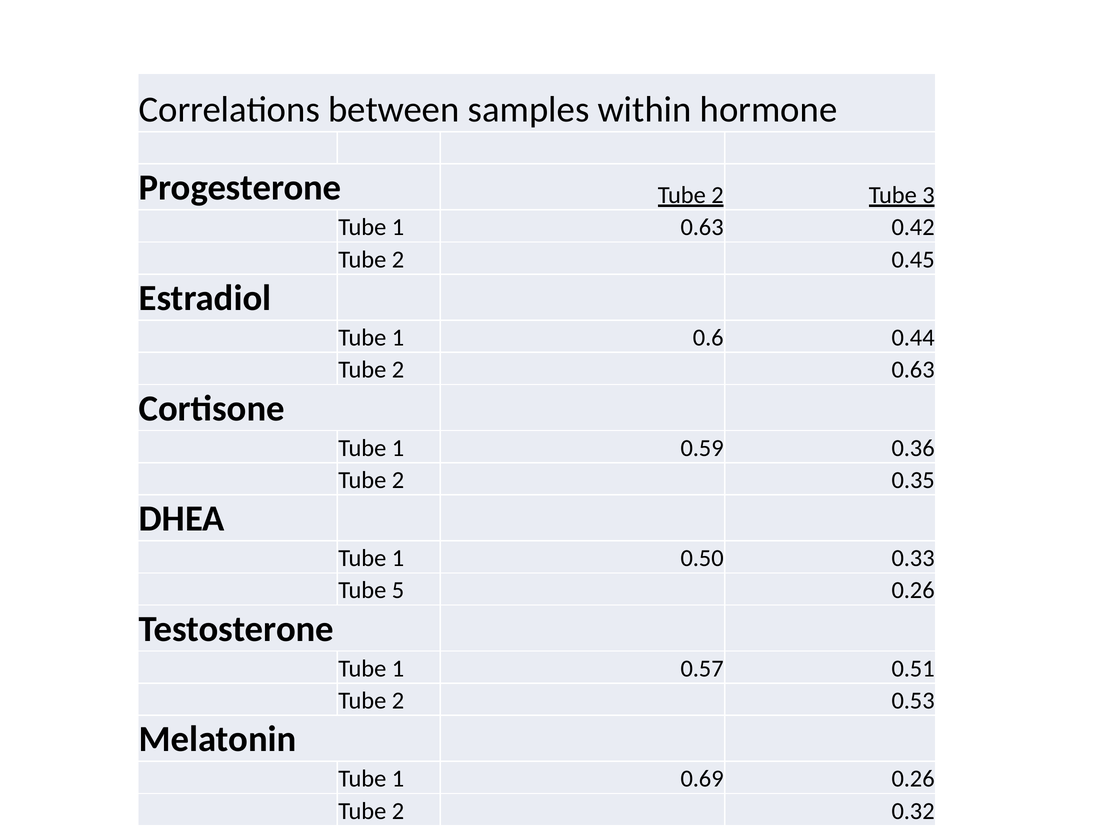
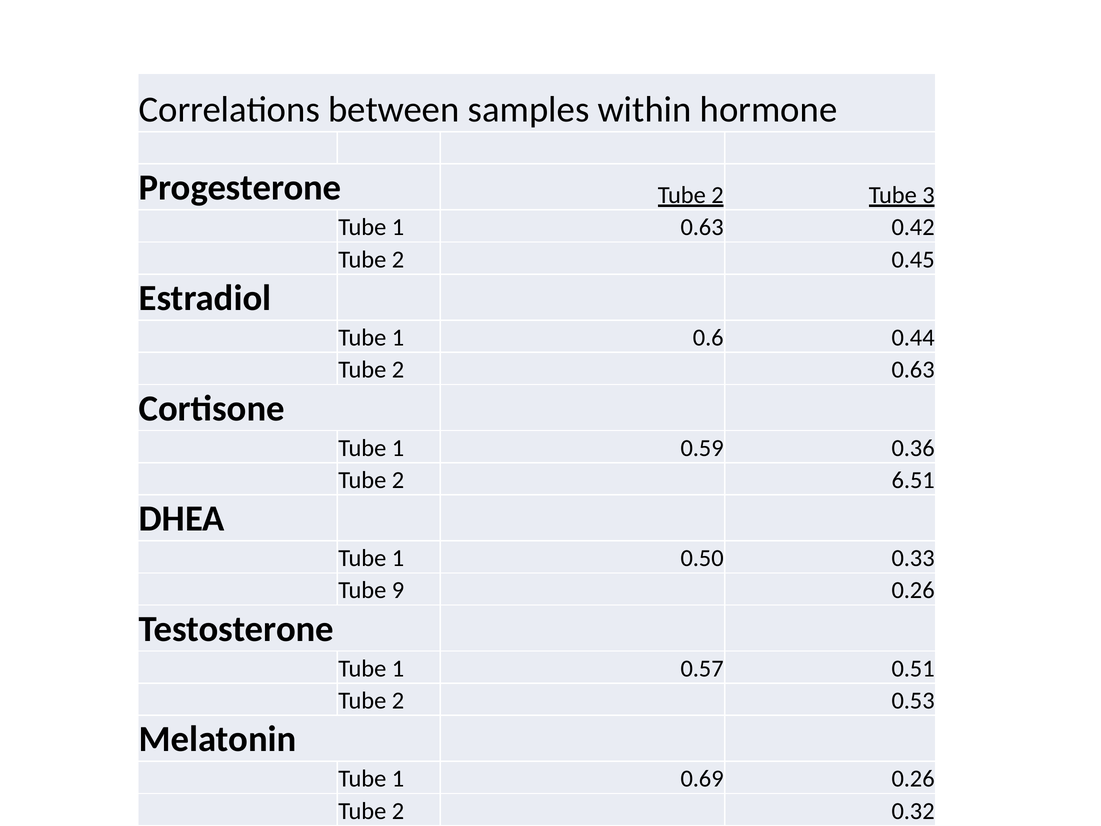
0.35: 0.35 -> 6.51
5: 5 -> 9
